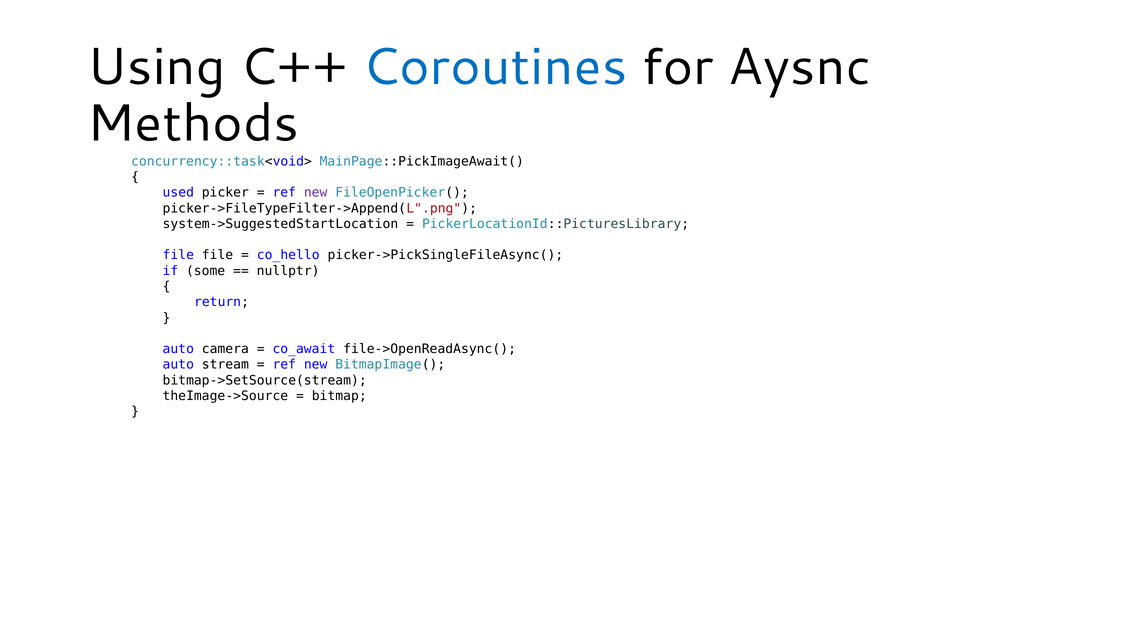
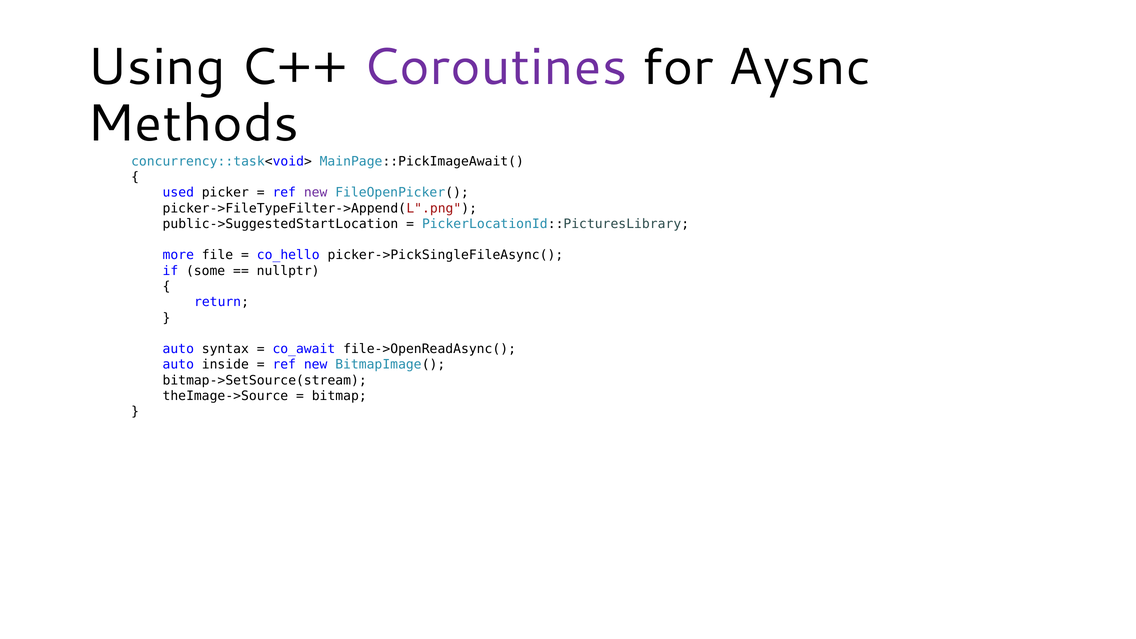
Coroutines colour: blue -> purple
system->SuggestedStartLocation: system->SuggestedStartLocation -> public->SuggestedStartLocation
file at (178, 255): file -> more
camera: camera -> syntax
stream: stream -> inside
